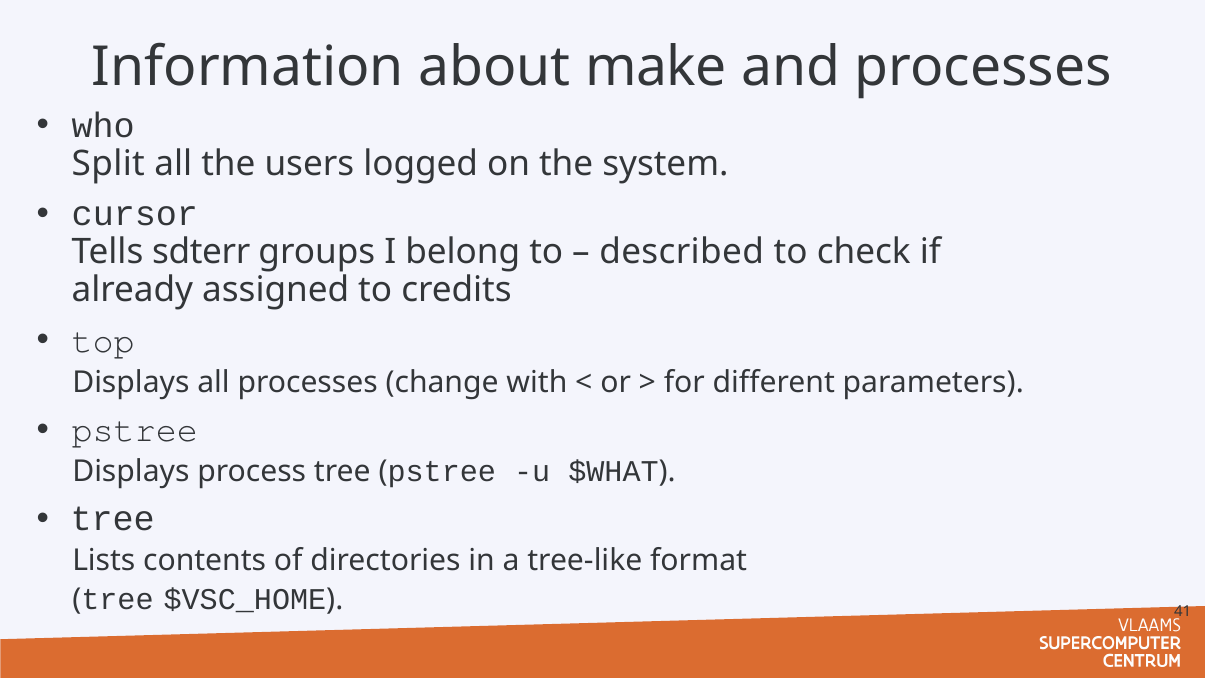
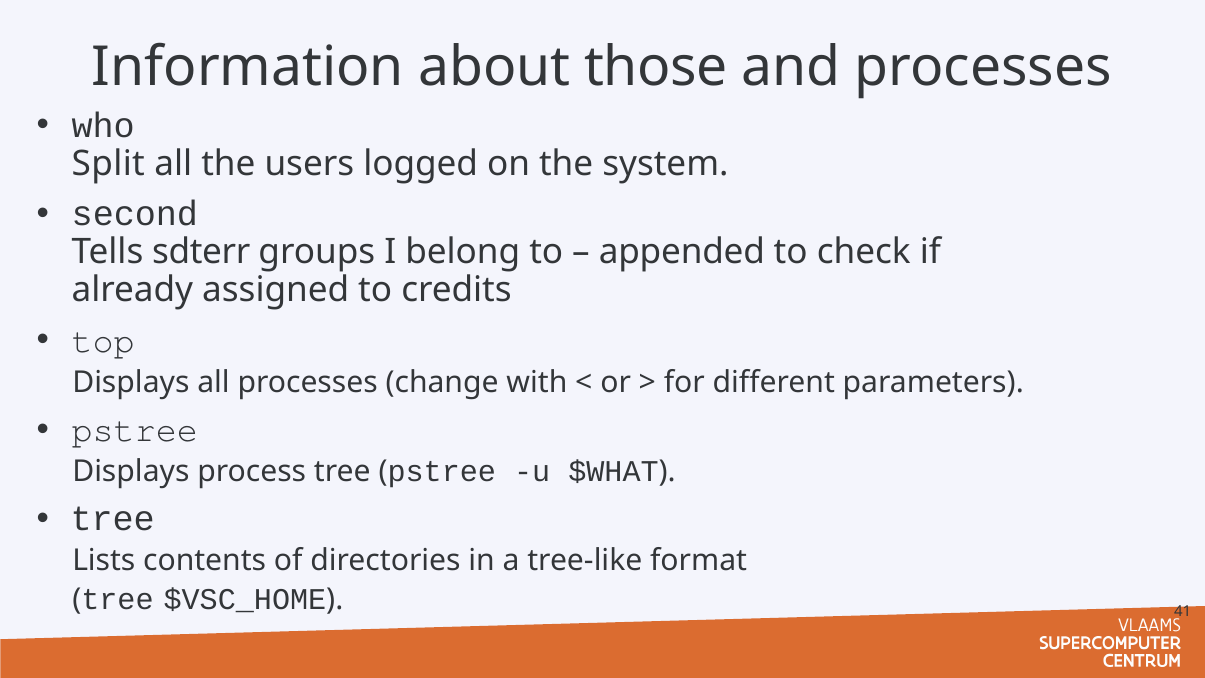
make: make -> those
cursor: cursor -> second
described: described -> appended
